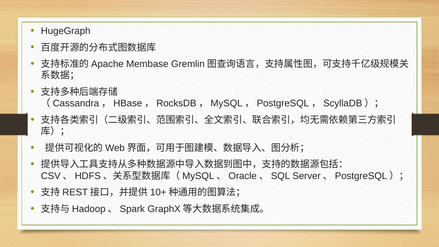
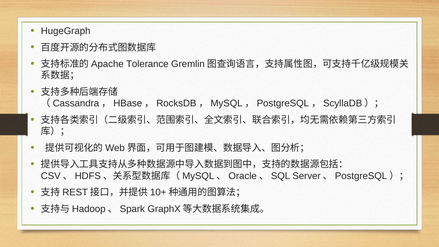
Membase: Membase -> Tolerance
